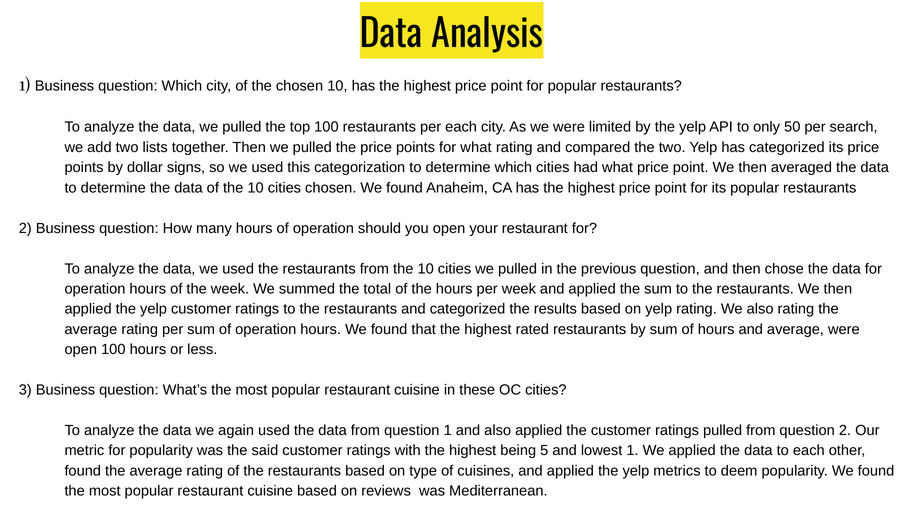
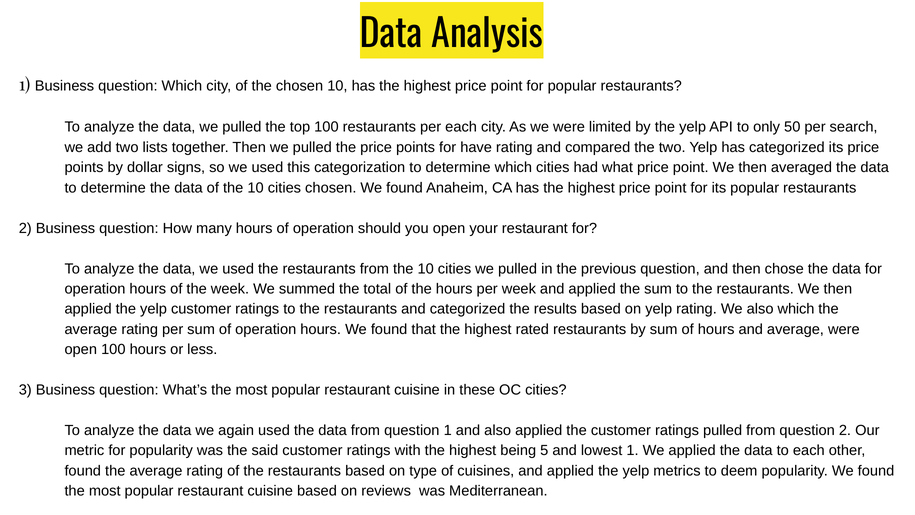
for what: what -> have
also rating: rating -> which
